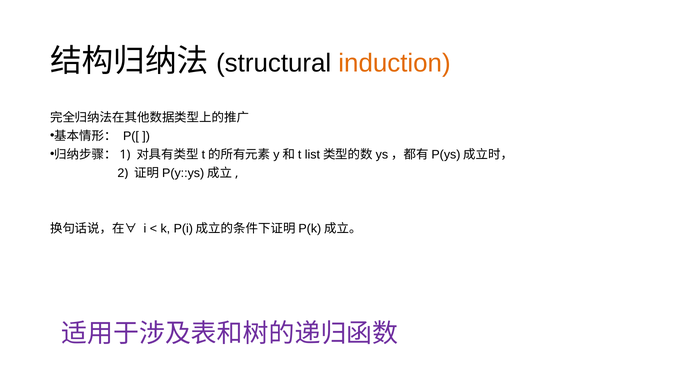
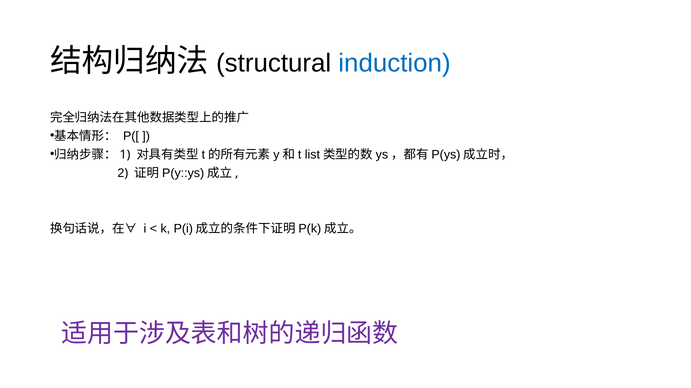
induction colour: orange -> blue
